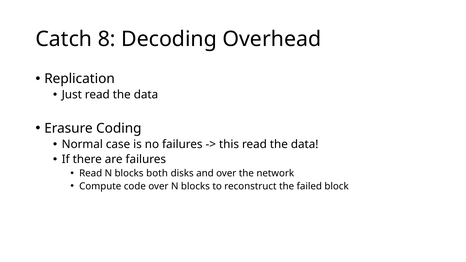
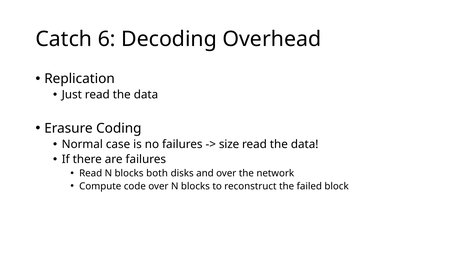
8: 8 -> 6
this: this -> size
